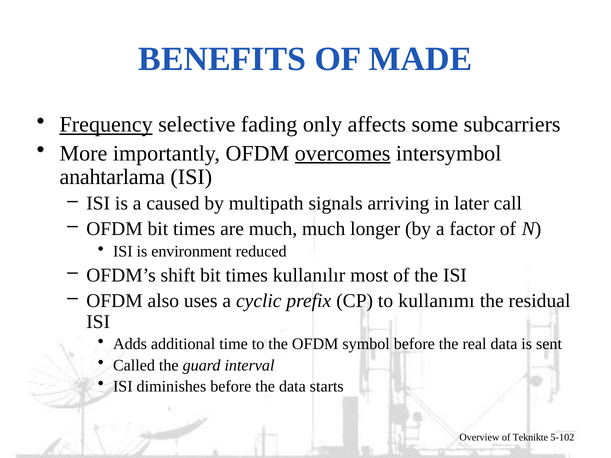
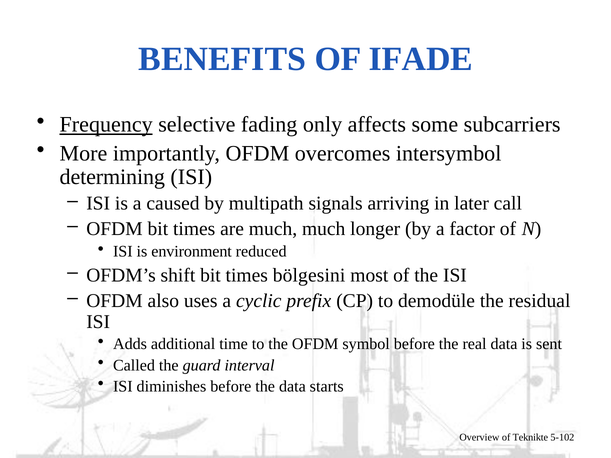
MADE: MADE -> IFADE
overcomes underline: present -> none
anahtarlama: anahtarlama -> determining
kullanılır: kullanılır -> bölgesini
kullanımı: kullanımı -> demodüle
